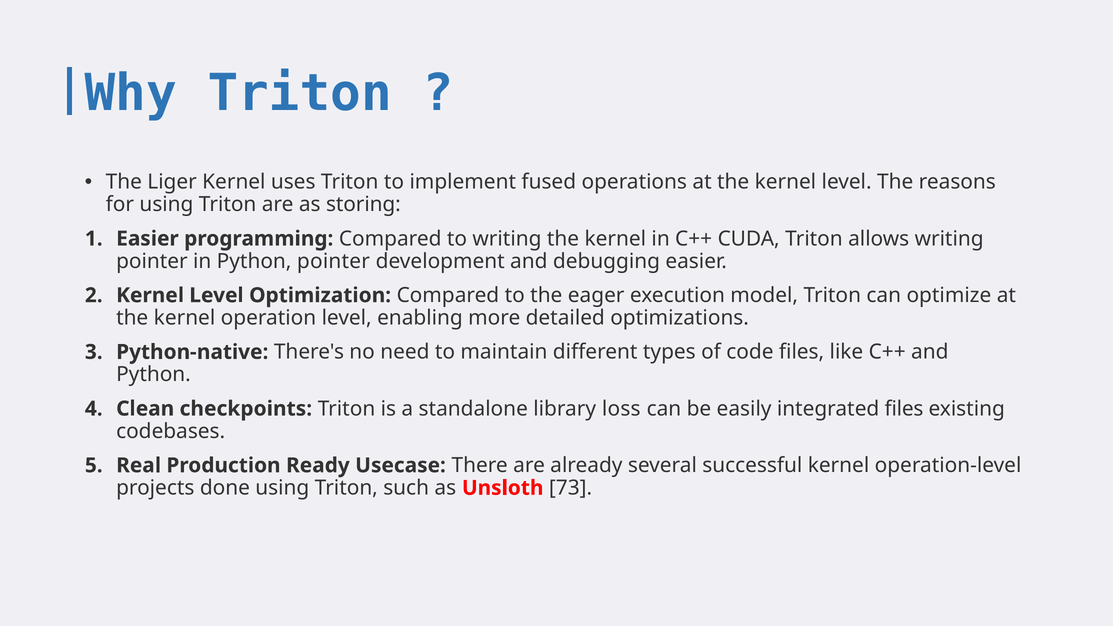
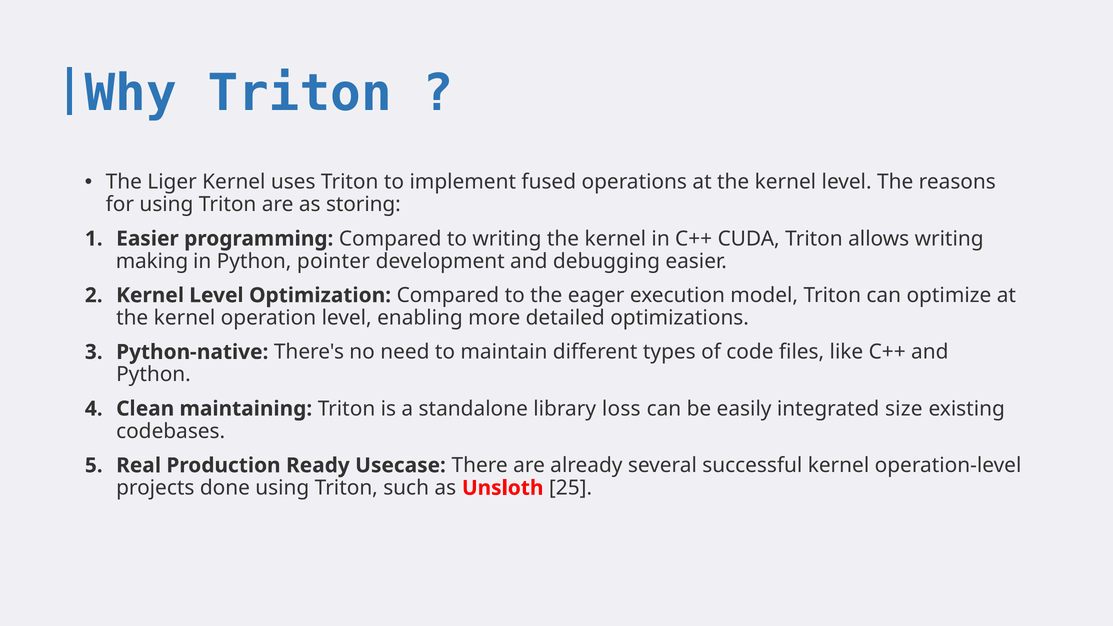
pointer at (152, 261): pointer -> making
checkpoints: checkpoints -> maintaining
integrated files: files -> size
73: 73 -> 25
